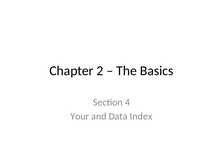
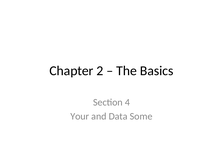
Index: Index -> Some
